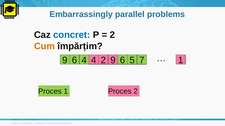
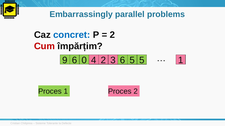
Cum colour: orange -> red
6 4: 4 -> 0
2 9: 9 -> 3
5 7: 7 -> 5
